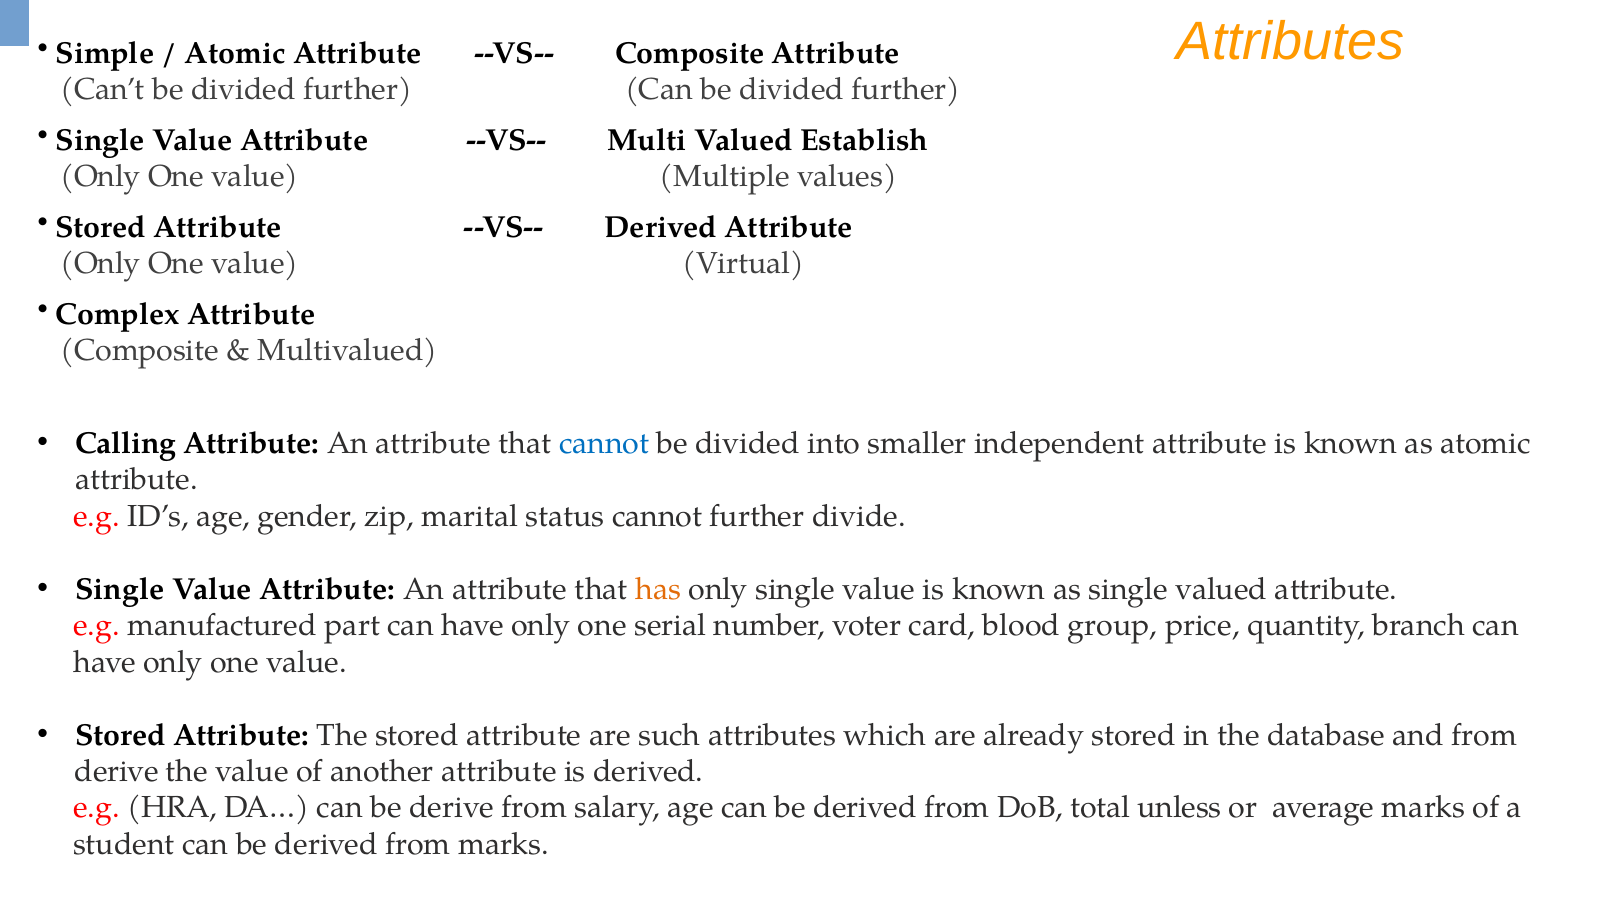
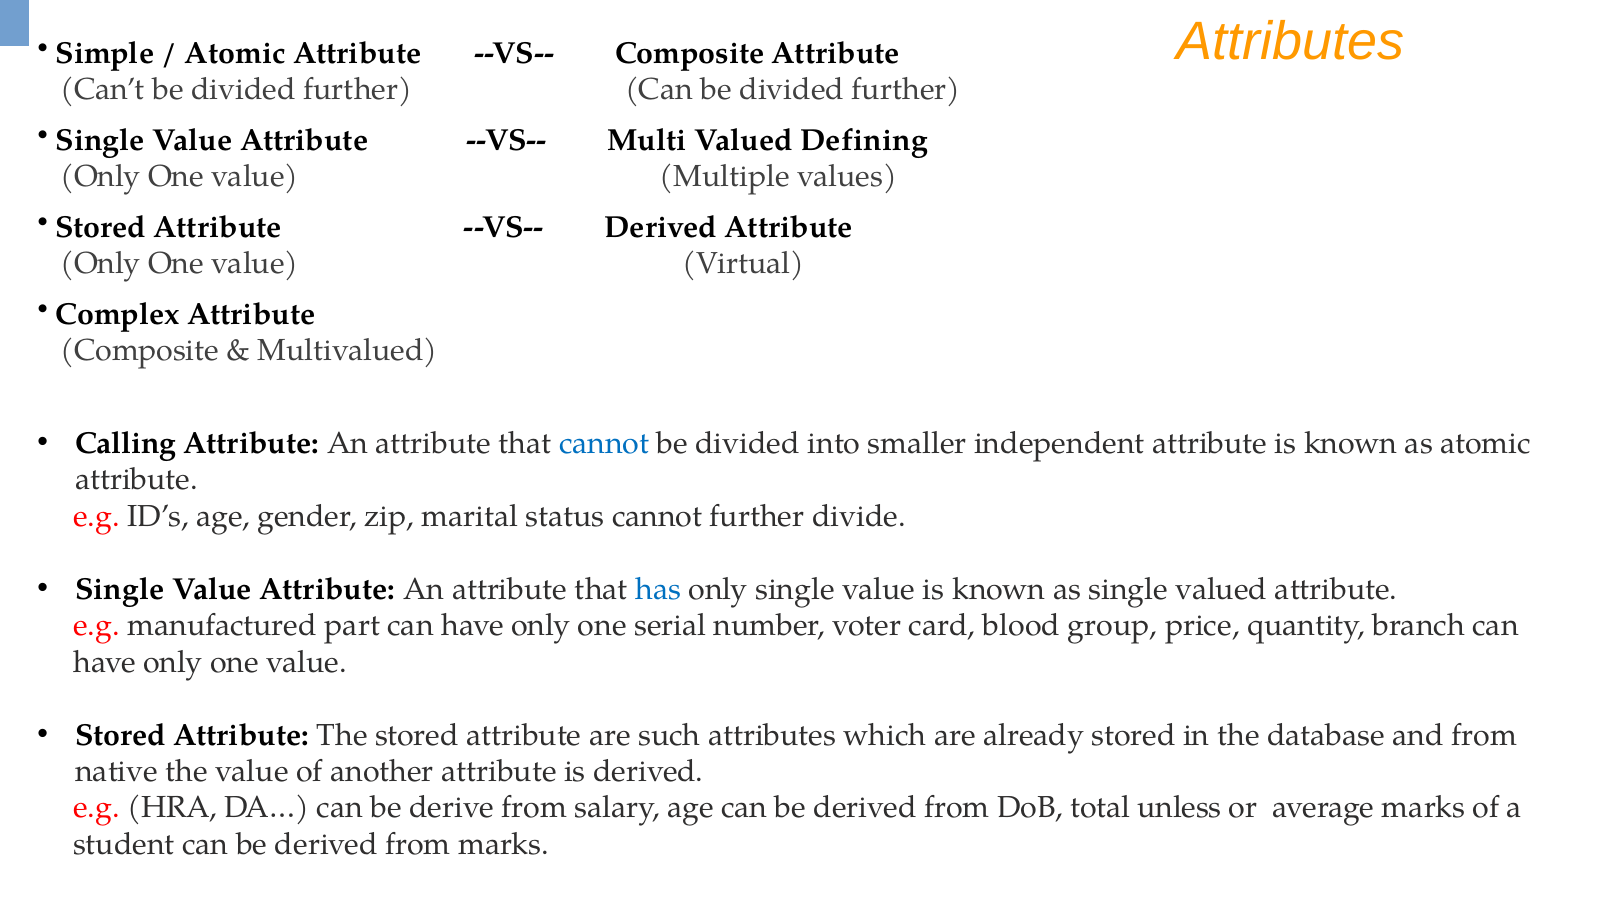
Establish: Establish -> Defining
has colour: orange -> blue
derive at (117, 771): derive -> native
